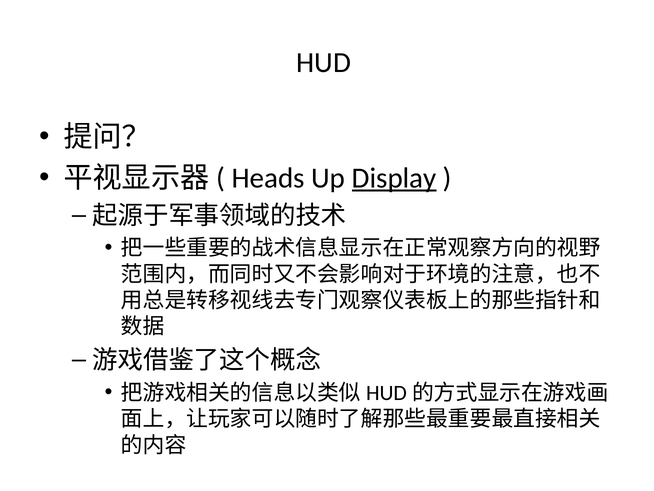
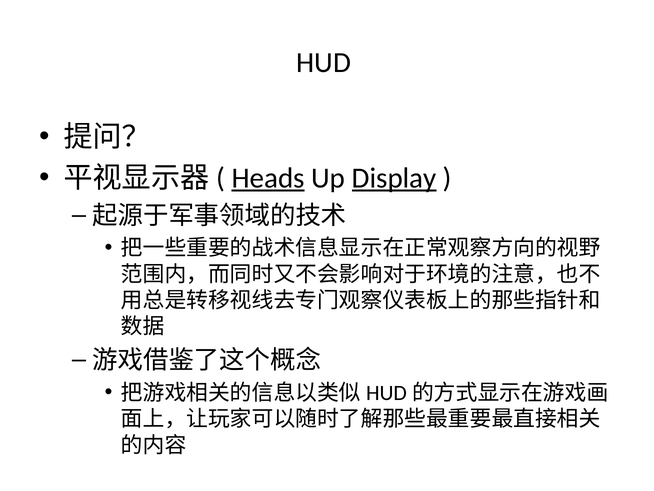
Heads underline: none -> present
